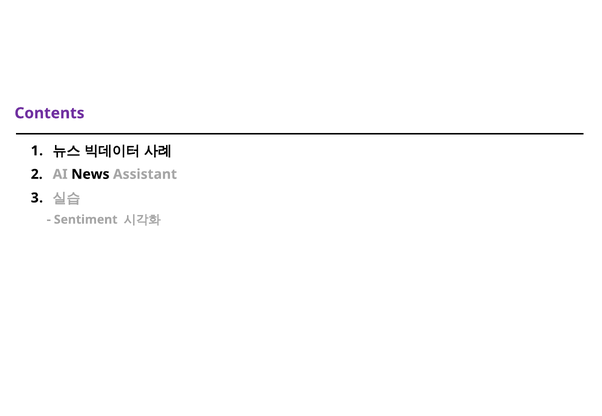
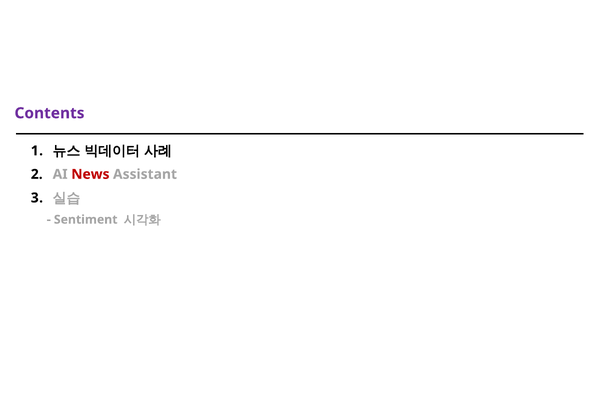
News colour: black -> red
